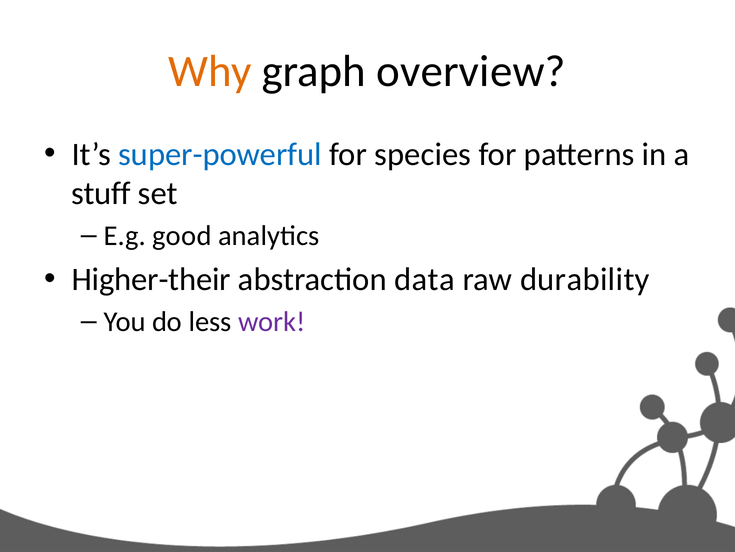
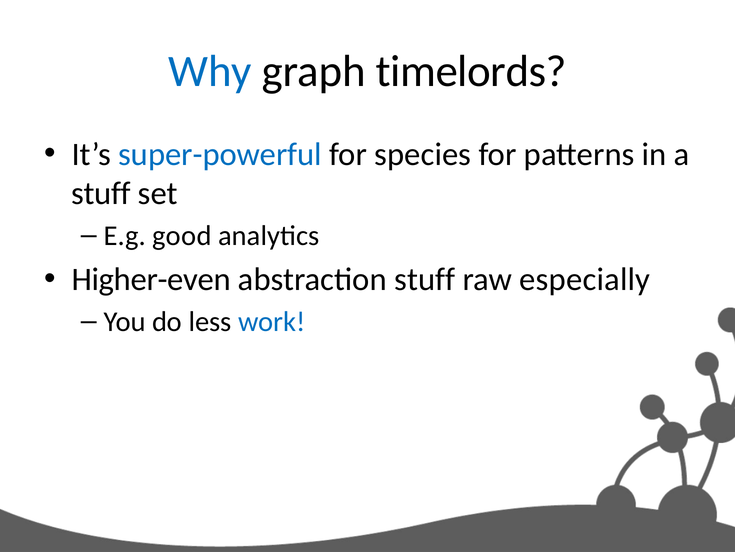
Why colour: orange -> blue
overview: overview -> timelords
Higher-their: Higher-their -> Higher-even
abstraction data: data -> stuff
durability: durability -> especially
work colour: purple -> blue
